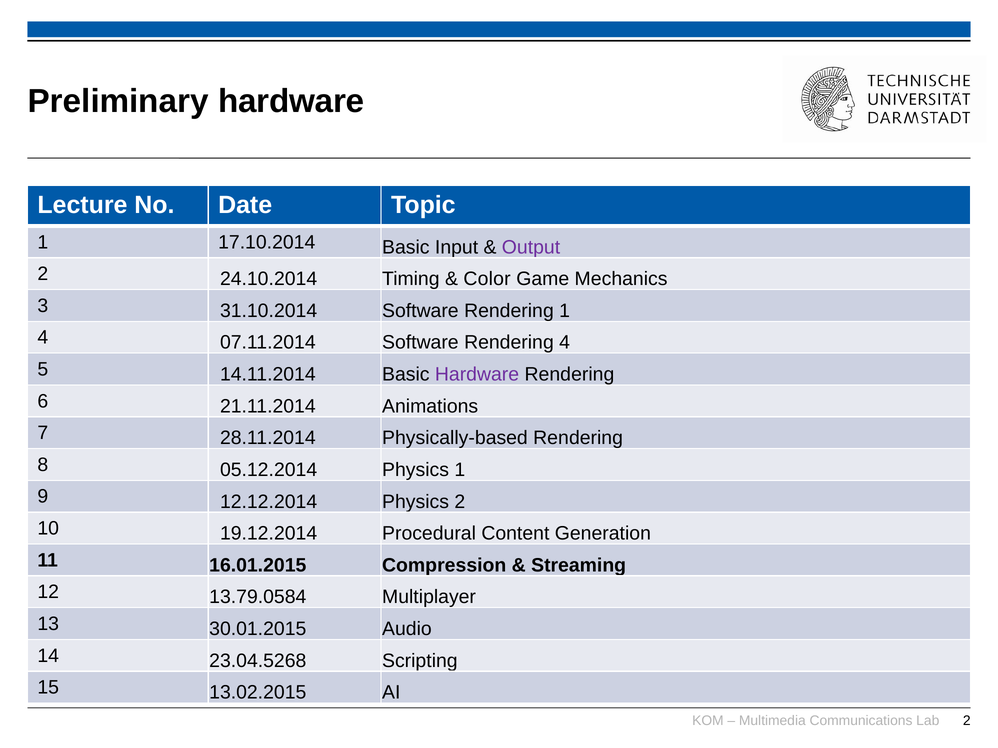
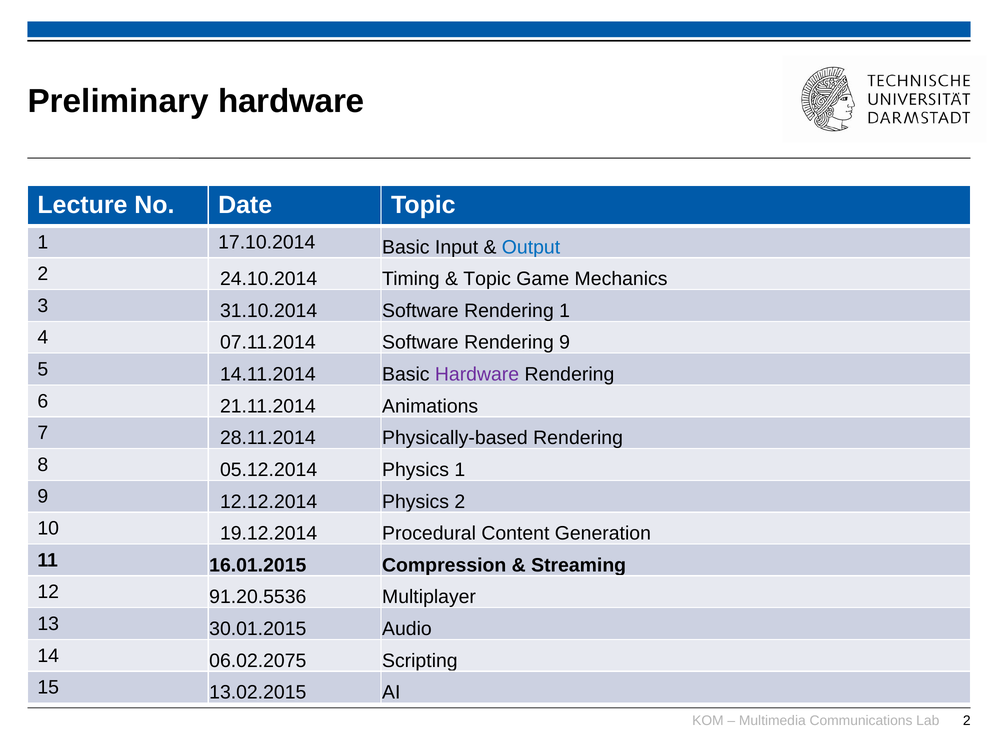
Output colour: purple -> blue
Color at (487, 279): Color -> Topic
Rendering 4: 4 -> 9
13.79.0584: 13.79.0584 -> 91.20.5536
23.04.5268: 23.04.5268 -> 06.02.2075
